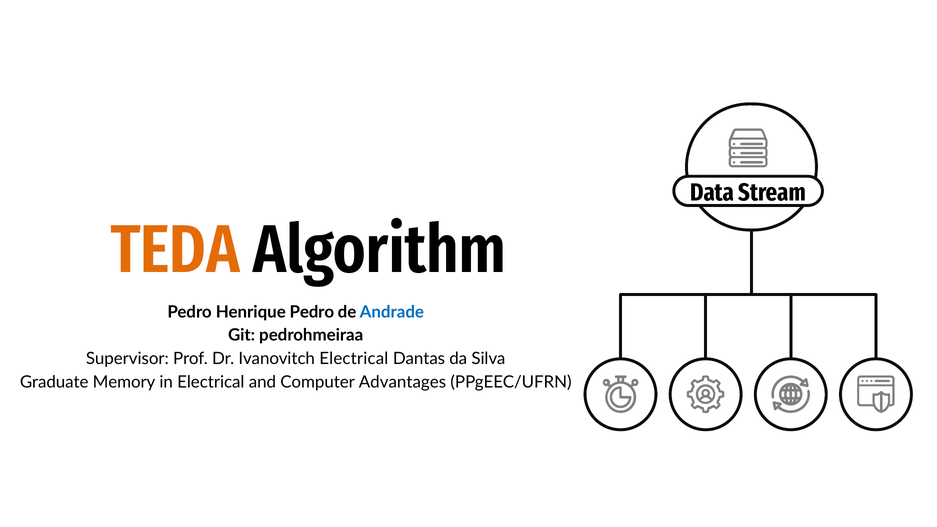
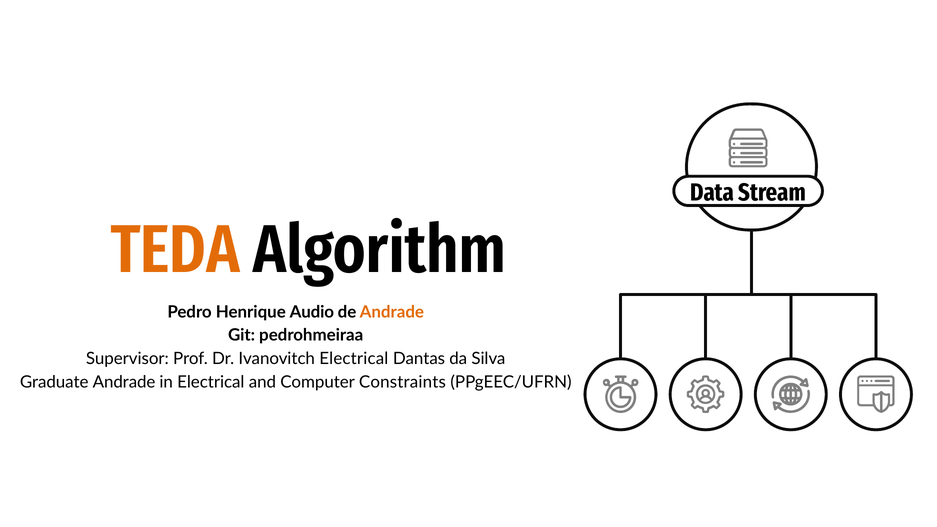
Henrique Pedro: Pedro -> Audio
Andrade at (392, 312) colour: blue -> orange
Graduate Memory: Memory -> Andrade
Advantages: Advantages -> Constraints
